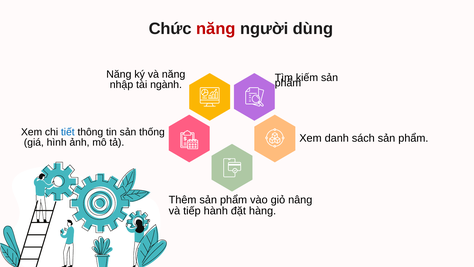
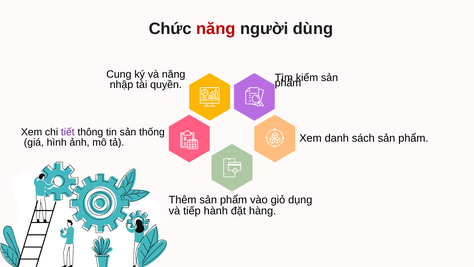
Năng at (119, 74): Năng -> Cung
ngành: ngành -> quyền
tiết colour: blue -> purple
nâng: nâng -> dụng
